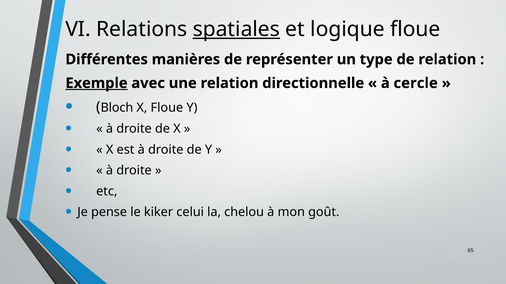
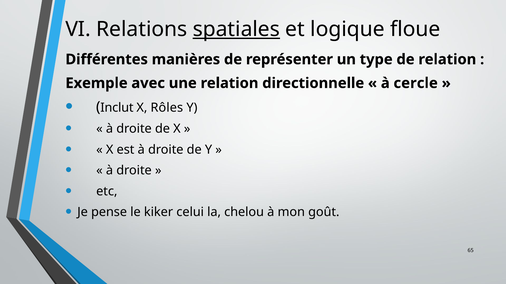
Exemple underline: present -> none
Bloch: Bloch -> Inclut
X Floue: Floue -> Rôles
